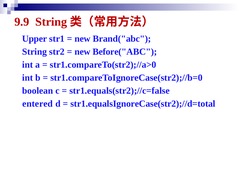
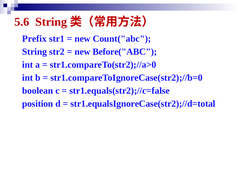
9.9: 9.9 -> 5.6
Upper: Upper -> Prefix
Brand("abc: Brand("abc -> Count("abc
entered: entered -> position
